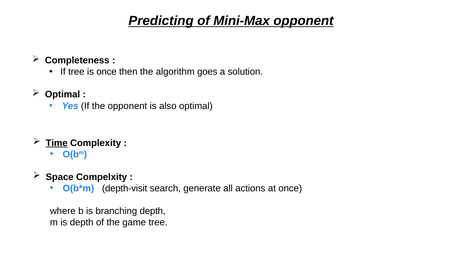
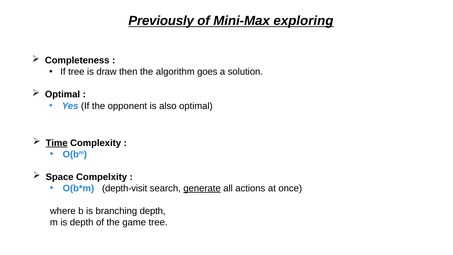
Predicting: Predicting -> Previously
Mini-Max opponent: opponent -> exploring
is once: once -> draw
generate underline: none -> present
